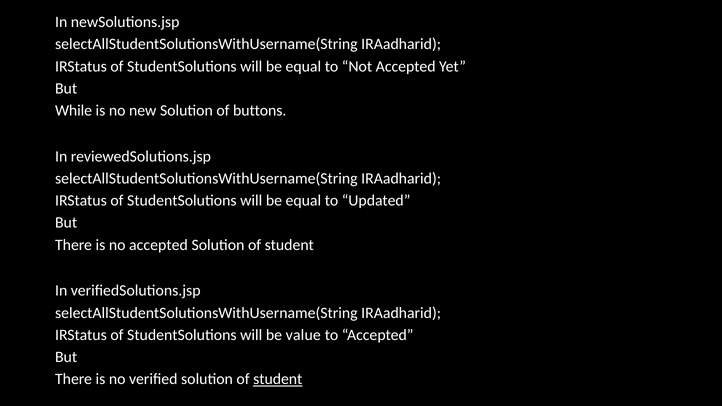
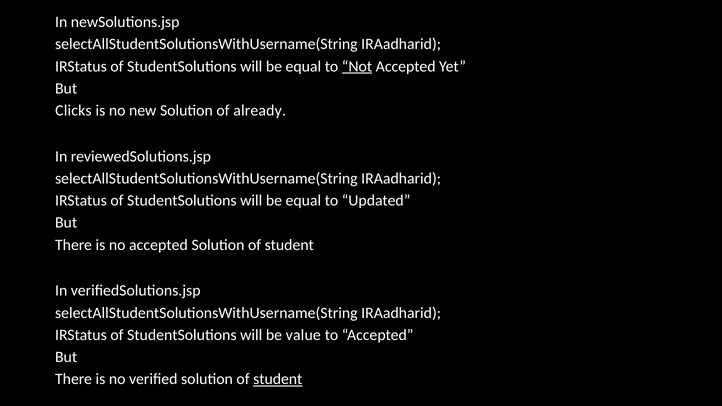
Not underline: none -> present
While: While -> Clicks
buttons: buttons -> already
